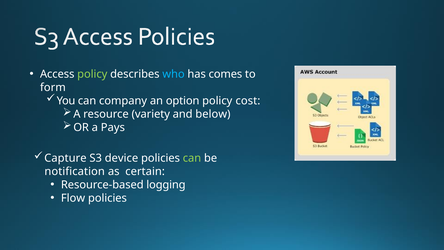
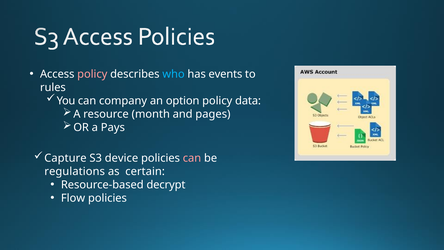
policy at (92, 74) colour: light green -> pink
comes: comes -> events
form: form -> rules
cost: cost -> data
variety: variety -> month
below: below -> pages
can at (192, 158) colour: light green -> pink
notification: notification -> regulations
logging: logging -> decrypt
